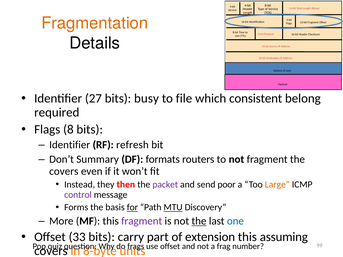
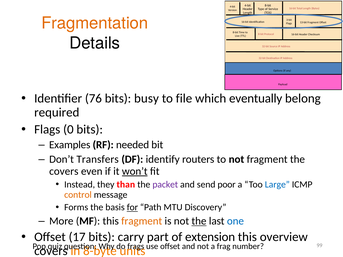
27: 27 -> 76
consistent: consistent -> eventually
8: 8 -> 0
Identifier at (70, 145): Identifier -> Examples
refresh: refresh -> needed
Summary: Summary -> Transfers
formats: formats -> identify
won’t underline: none -> present
then: then -> than
Large colour: orange -> blue
control colour: purple -> orange
MTU underline: present -> none
fragment at (142, 221) colour: purple -> orange
33: 33 -> 17
assuming: assuming -> overview
